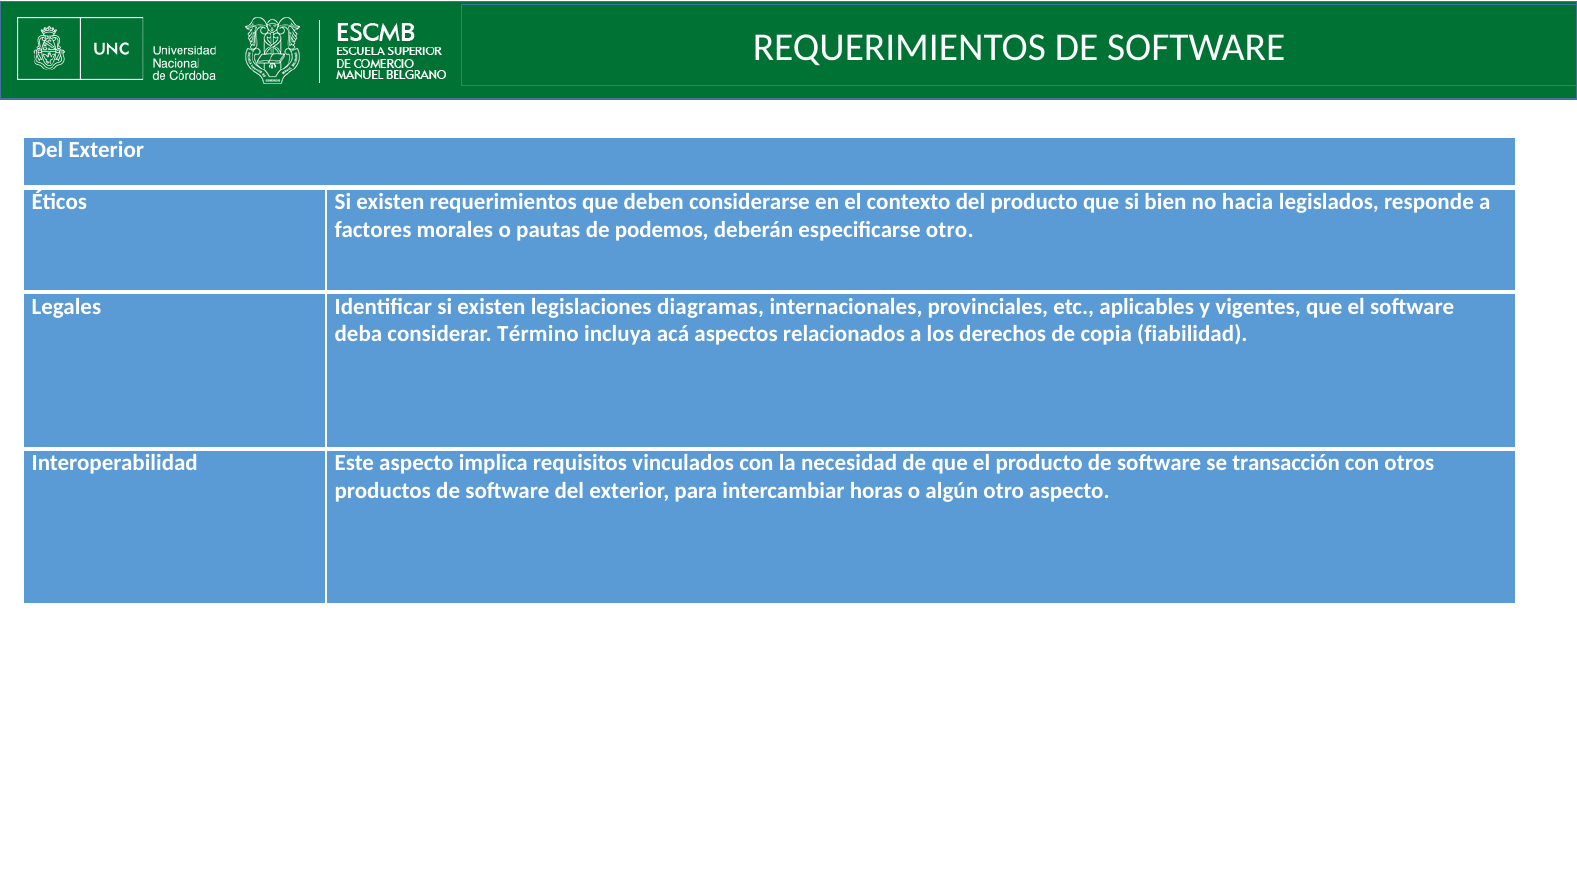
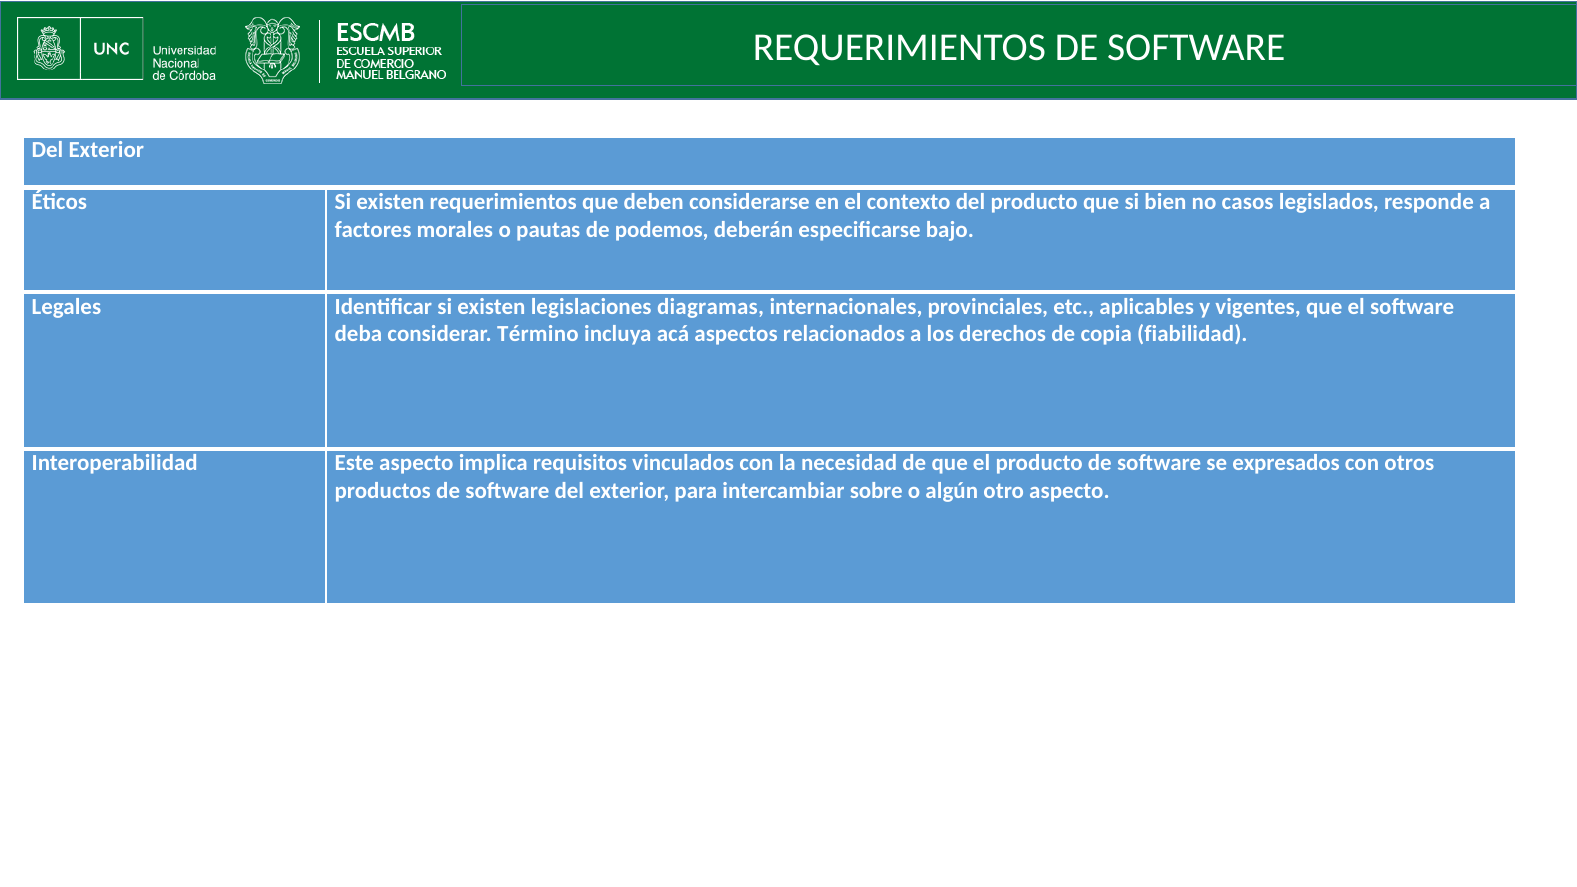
hacia: hacia -> casos
especificarse otro: otro -> bajo
transacción: transacción -> expresados
horas: horas -> sobre
